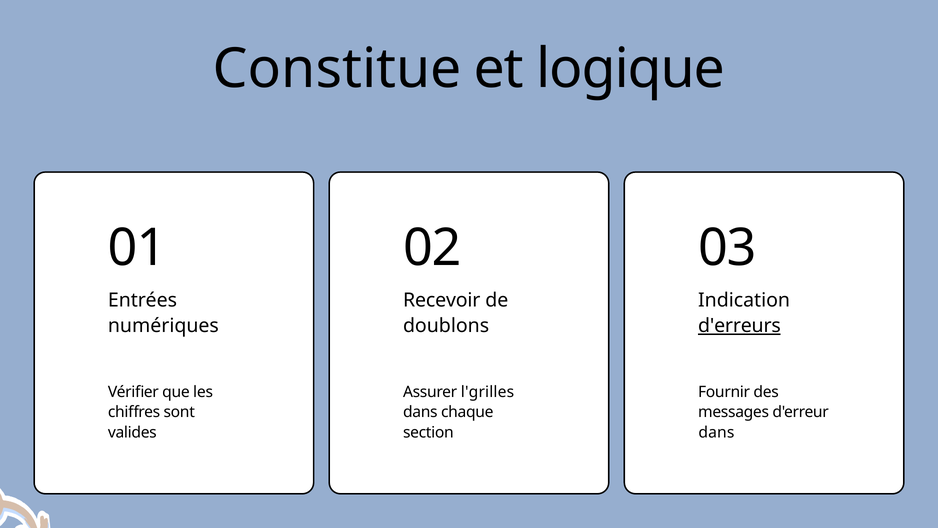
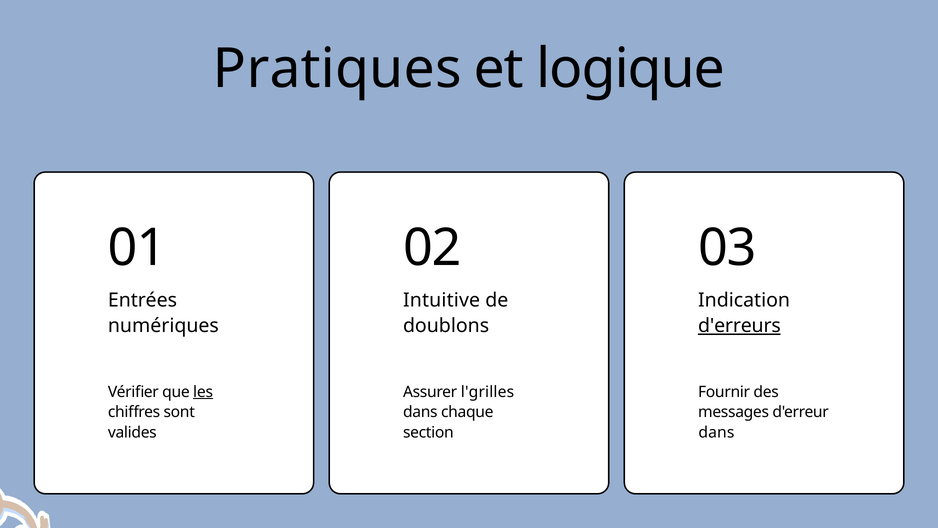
Constitue: Constitue -> Pratiques
Recevoir: Recevoir -> Intuitive
les underline: none -> present
